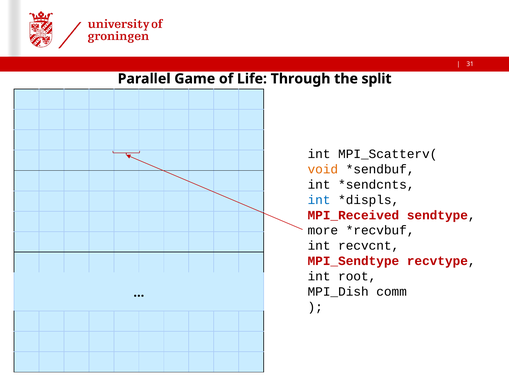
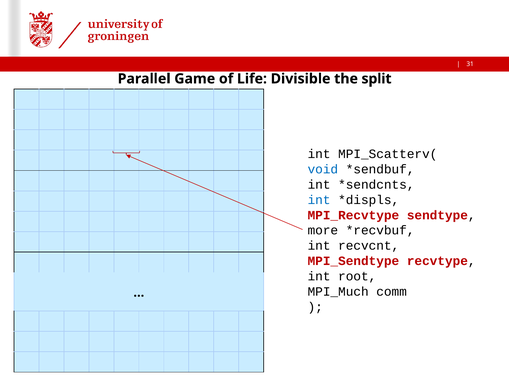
Through: Through -> Divisible
void colour: orange -> blue
MPI_Received: MPI_Received -> MPI_Recvtype
MPI_Dish: MPI_Dish -> MPI_Much
